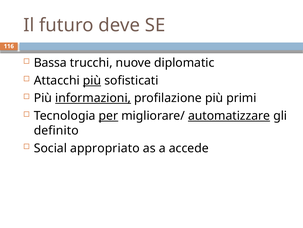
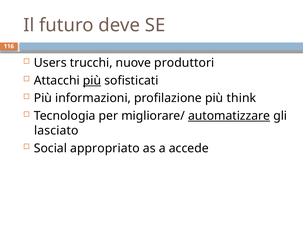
Bassa: Bassa -> Users
diplomatic: diplomatic -> produttori
informazioni underline: present -> none
primi: primi -> think
per underline: present -> none
definito: definito -> lasciato
